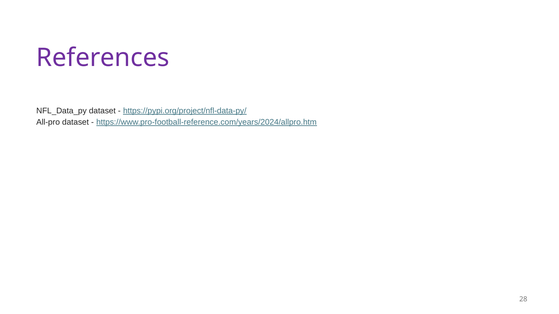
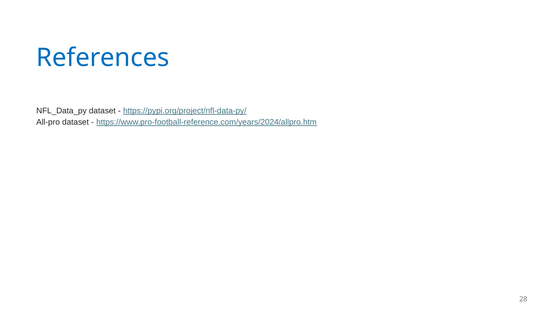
References colour: purple -> blue
